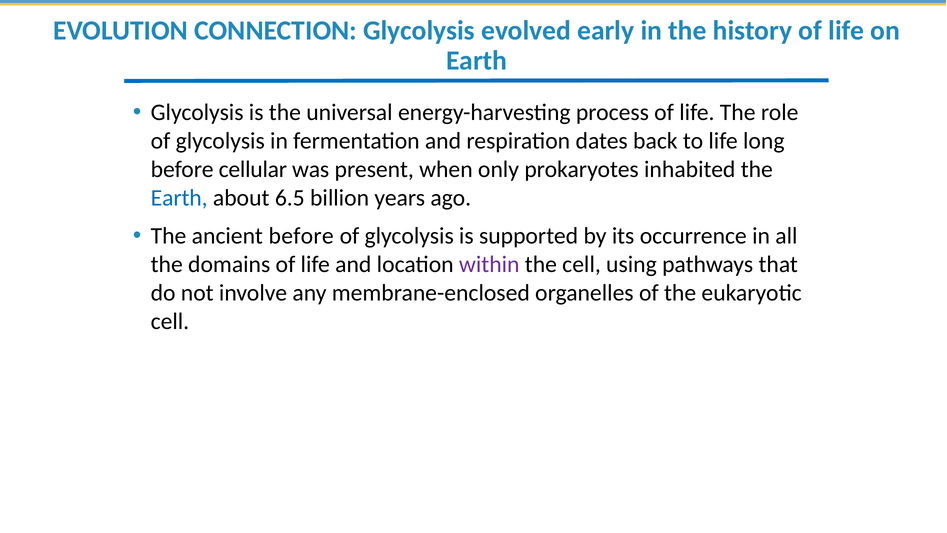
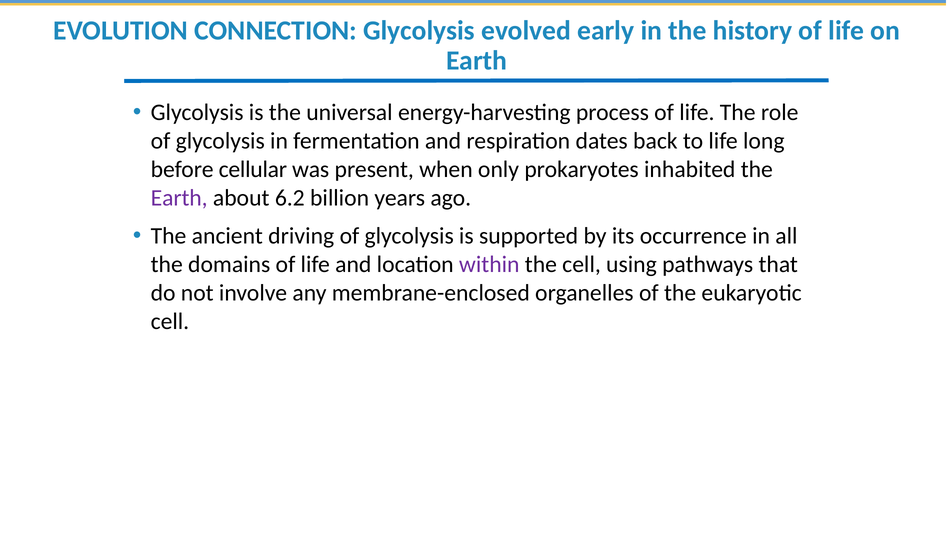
Earth at (179, 198) colour: blue -> purple
6.5: 6.5 -> 6.2
ancient before: before -> driving
